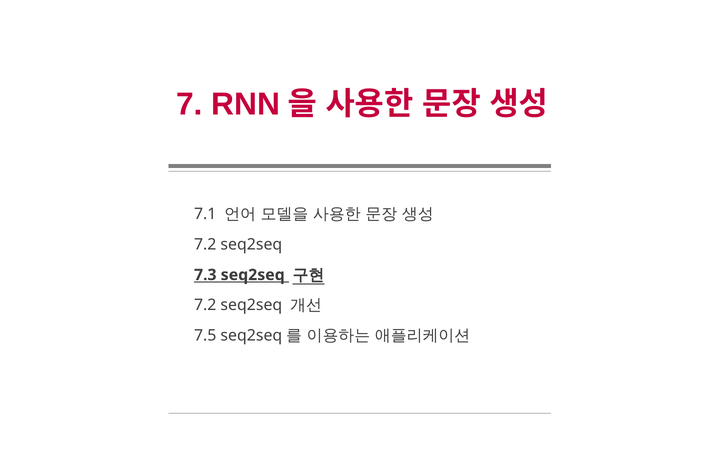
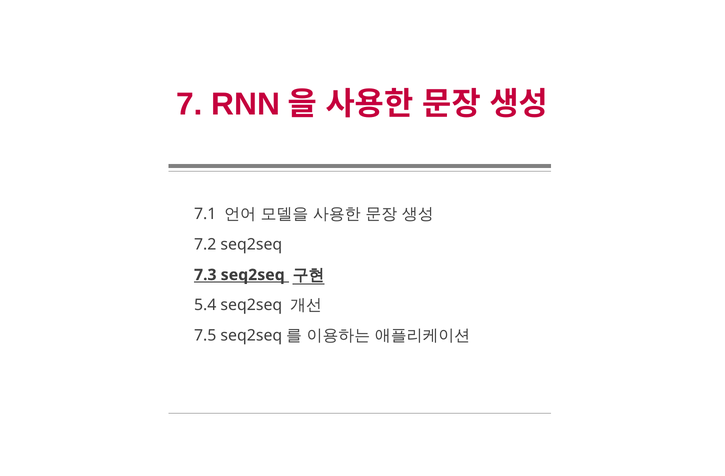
7.2 at (205, 305): 7.2 -> 5.4
